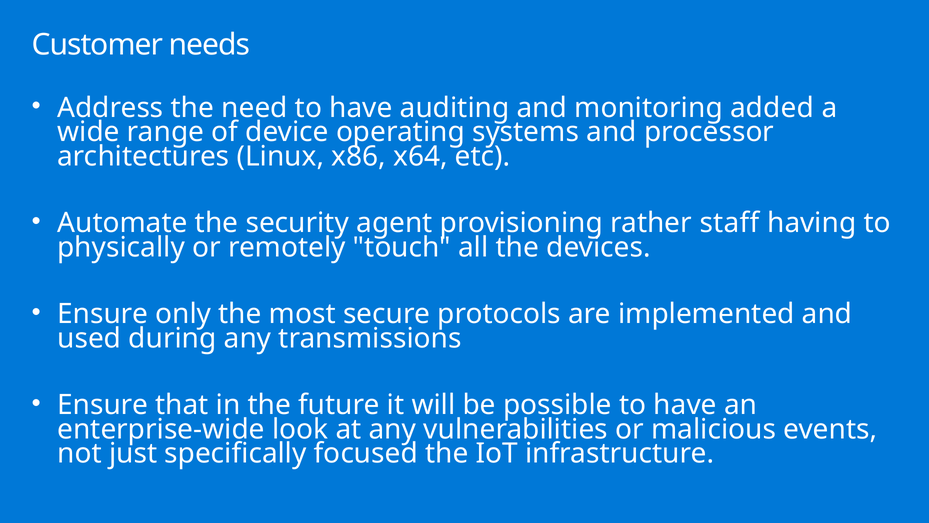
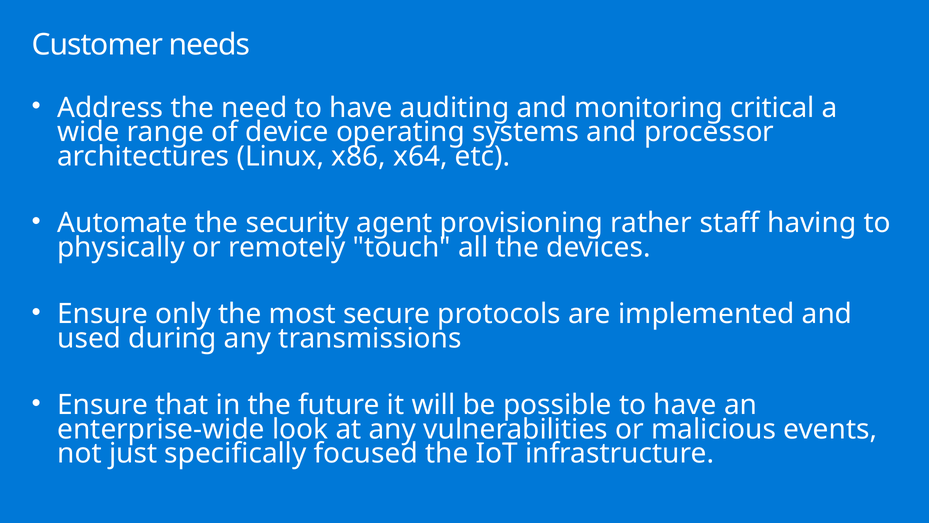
added: added -> critical
